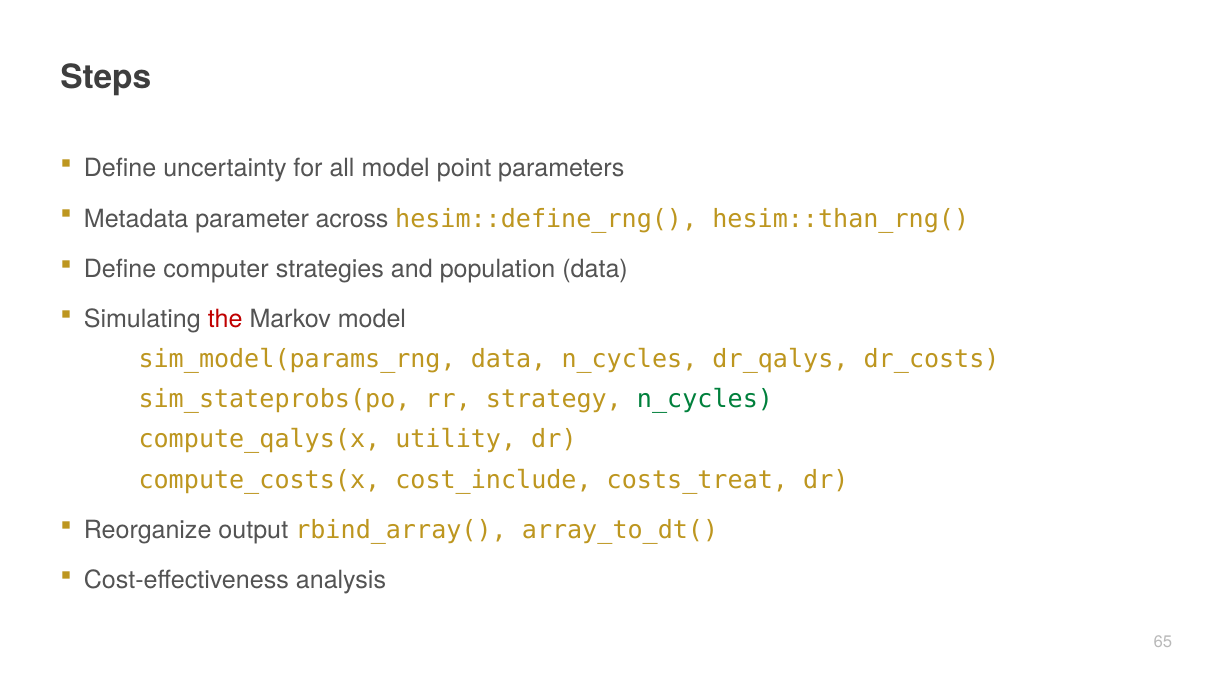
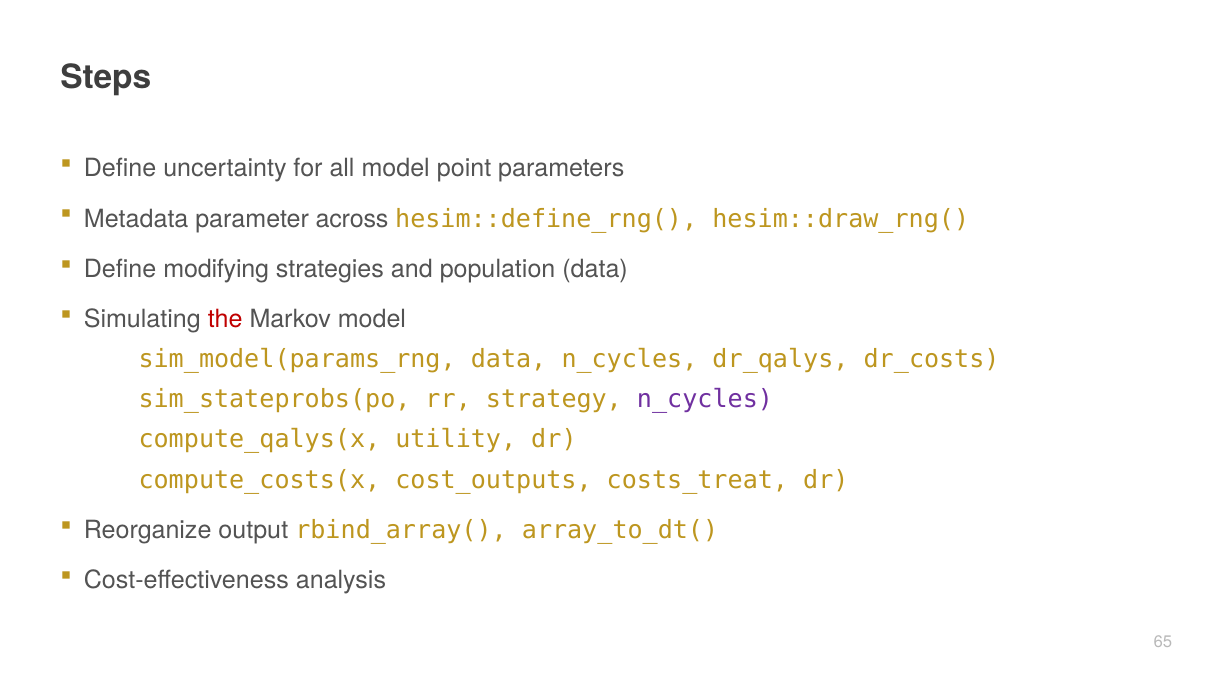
hesim::than_rng(: hesim::than_rng( -> hesim::draw_rng(
computer: computer -> modifying
n_cycles at (705, 399) colour: green -> purple
cost_include: cost_include -> cost_outputs
